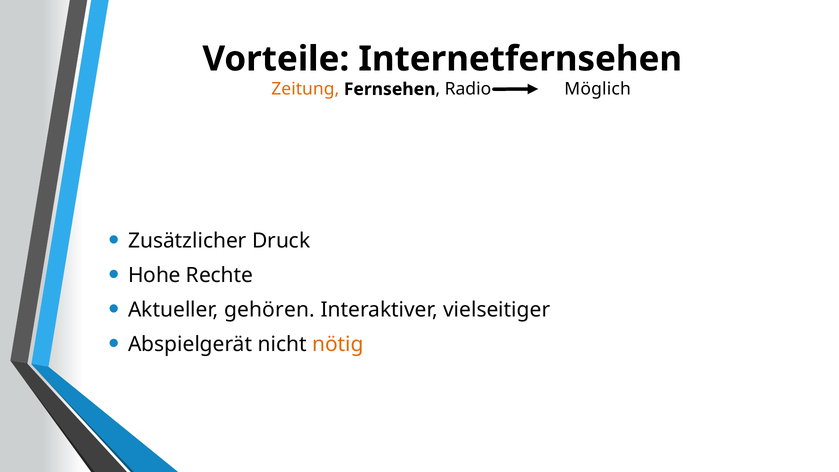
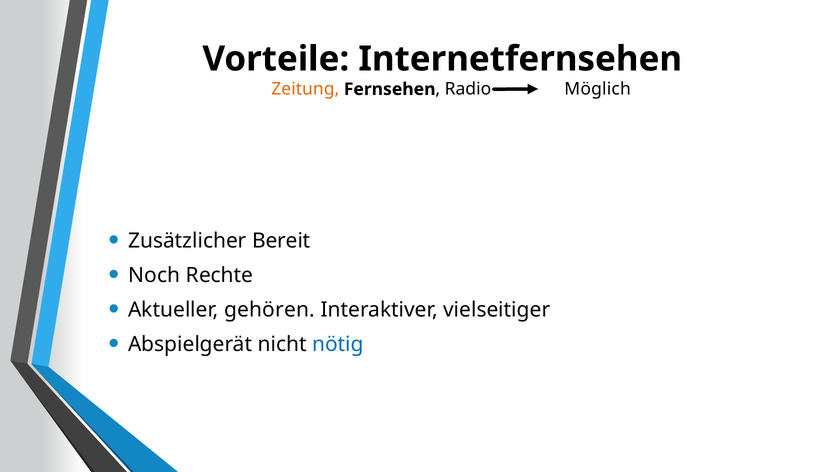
Druck: Druck -> Bereit
Hohe: Hohe -> Noch
nötig colour: orange -> blue
